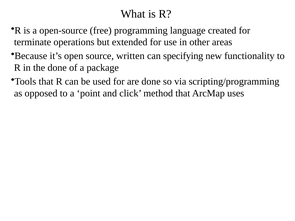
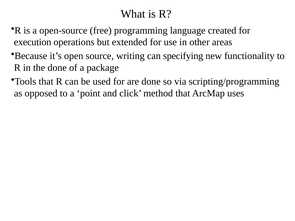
terminate: terminate -> execution
written: written -> writing
